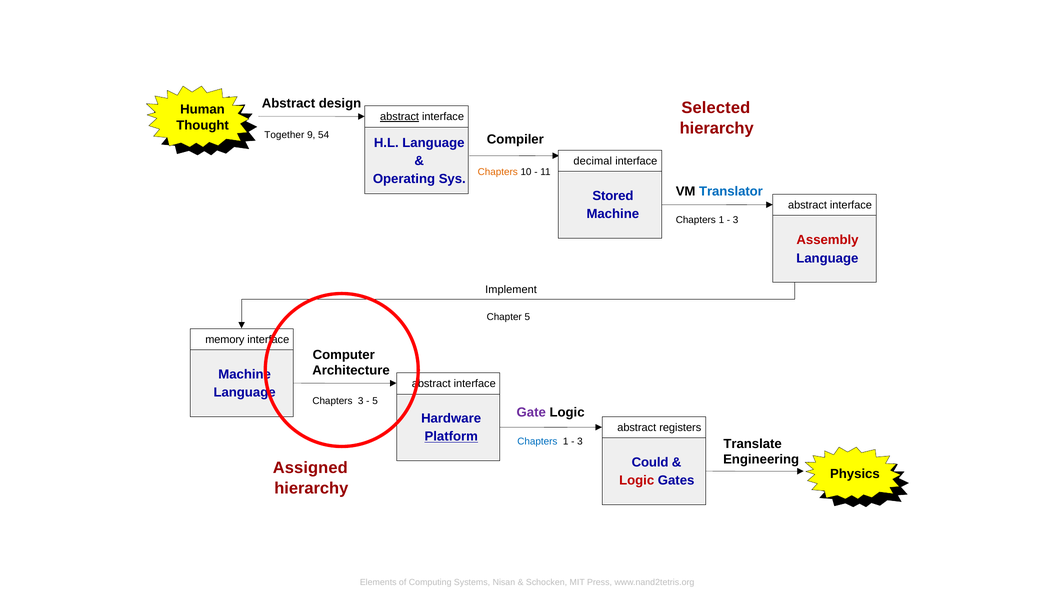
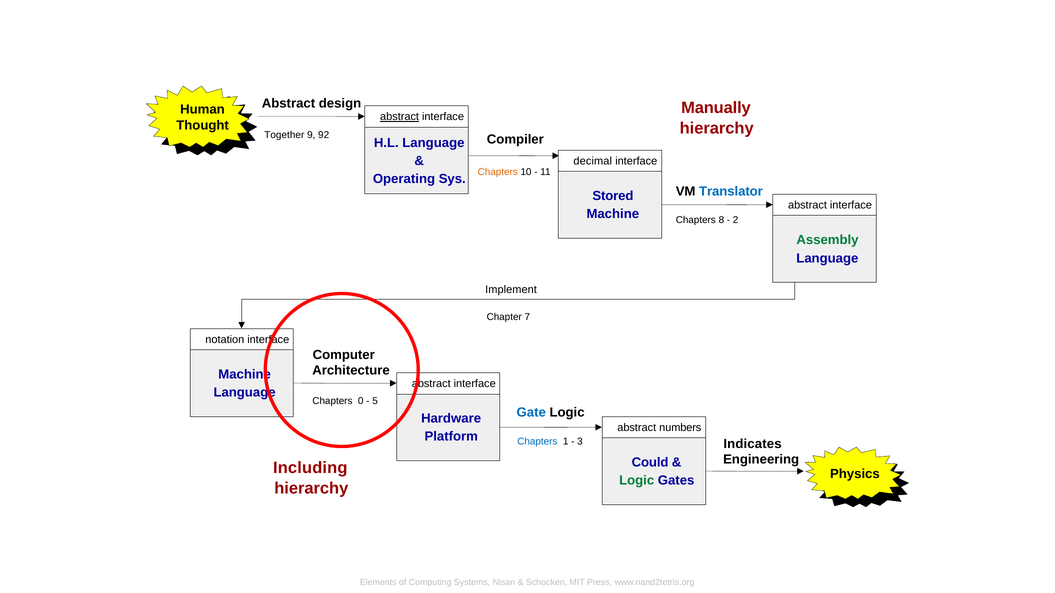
Selected: Selected -> Manually
54: 54 -> 92
1 at (721, 220): 1 -> 8
3 at (736, 220): 3 -> 2
Assembly colour: red -> green
Chapter 5: 5 -> 7
memory: memory -> notation
Chapters 3: 3 -> 0
Gate colour: purple -> blue
registers: registers -> numbers
Platform underline: present -> none
Translate: Translate -> Indicates
Assigned: Assigned -> Including
Logic at (637, 481) colour: red -> green
